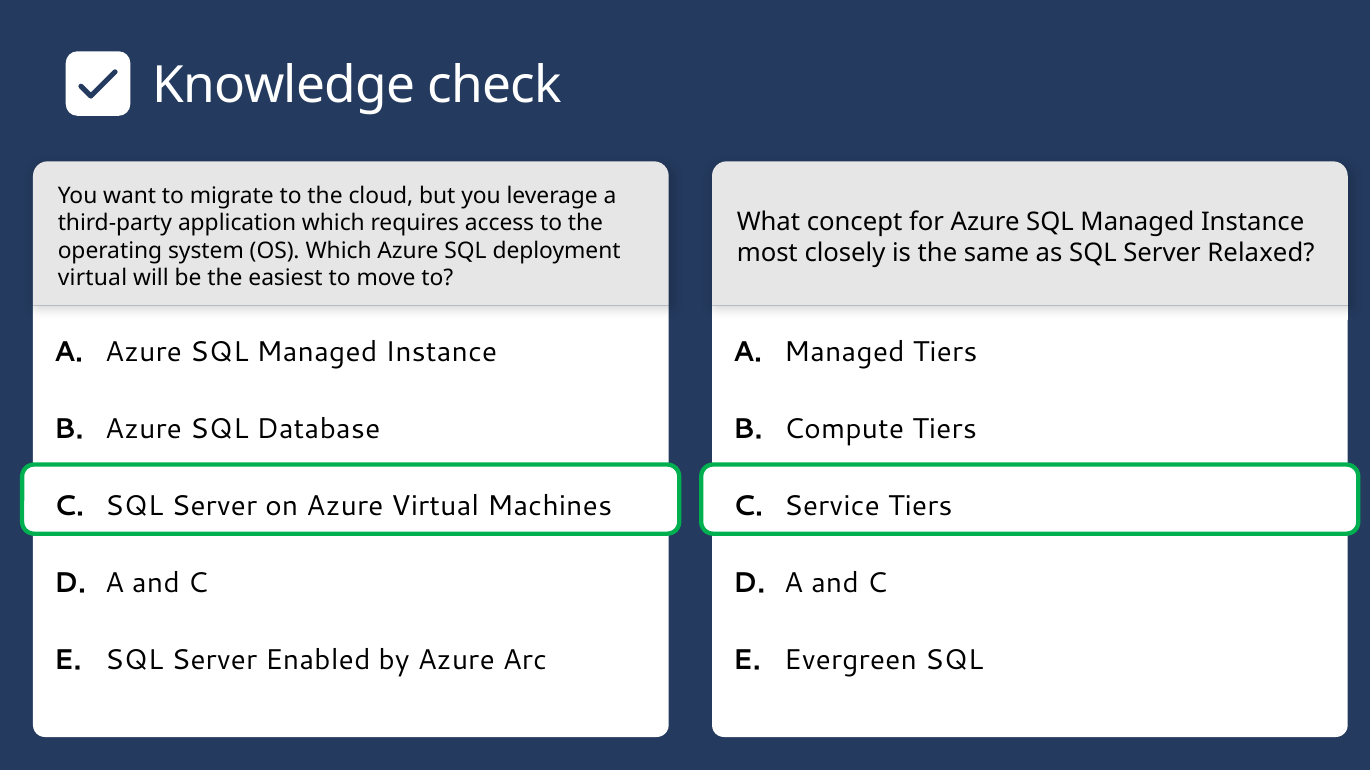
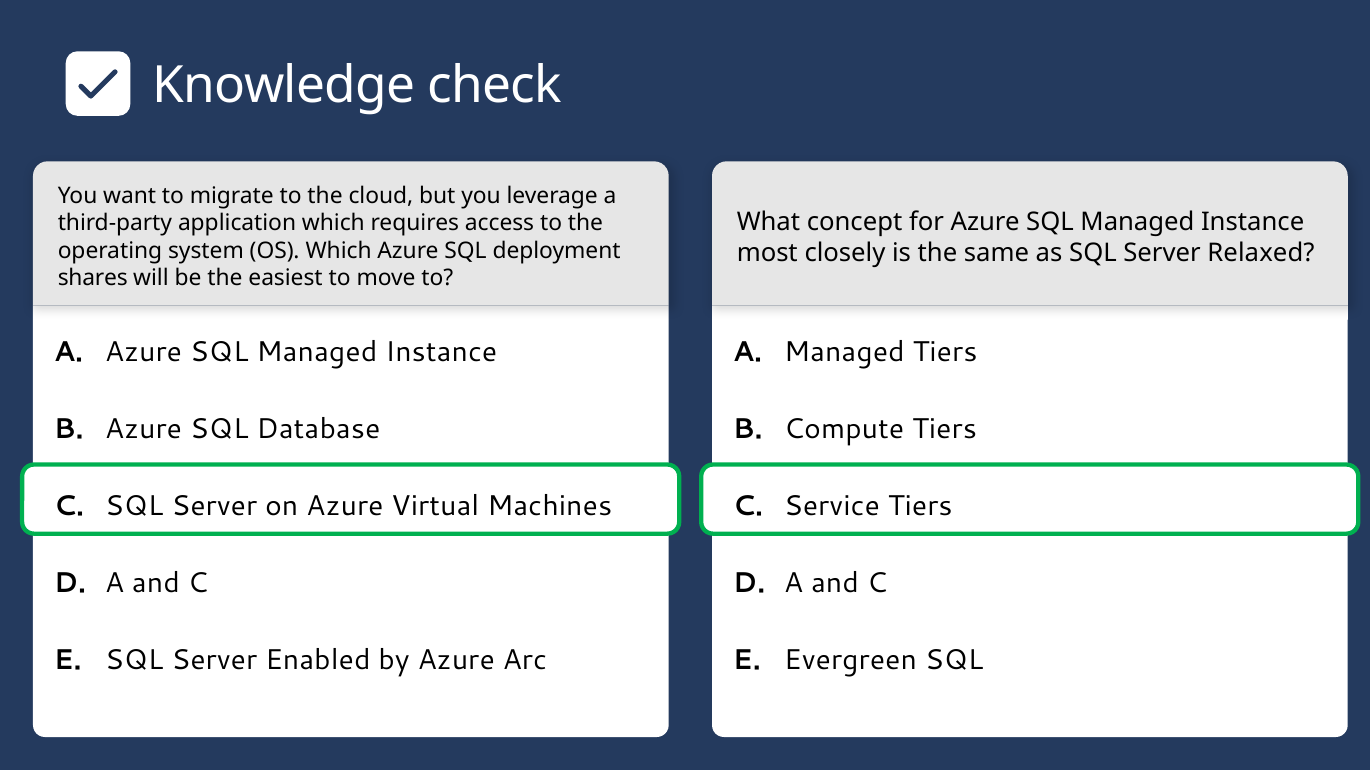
virtual at (93, 278): virtual -> shares
